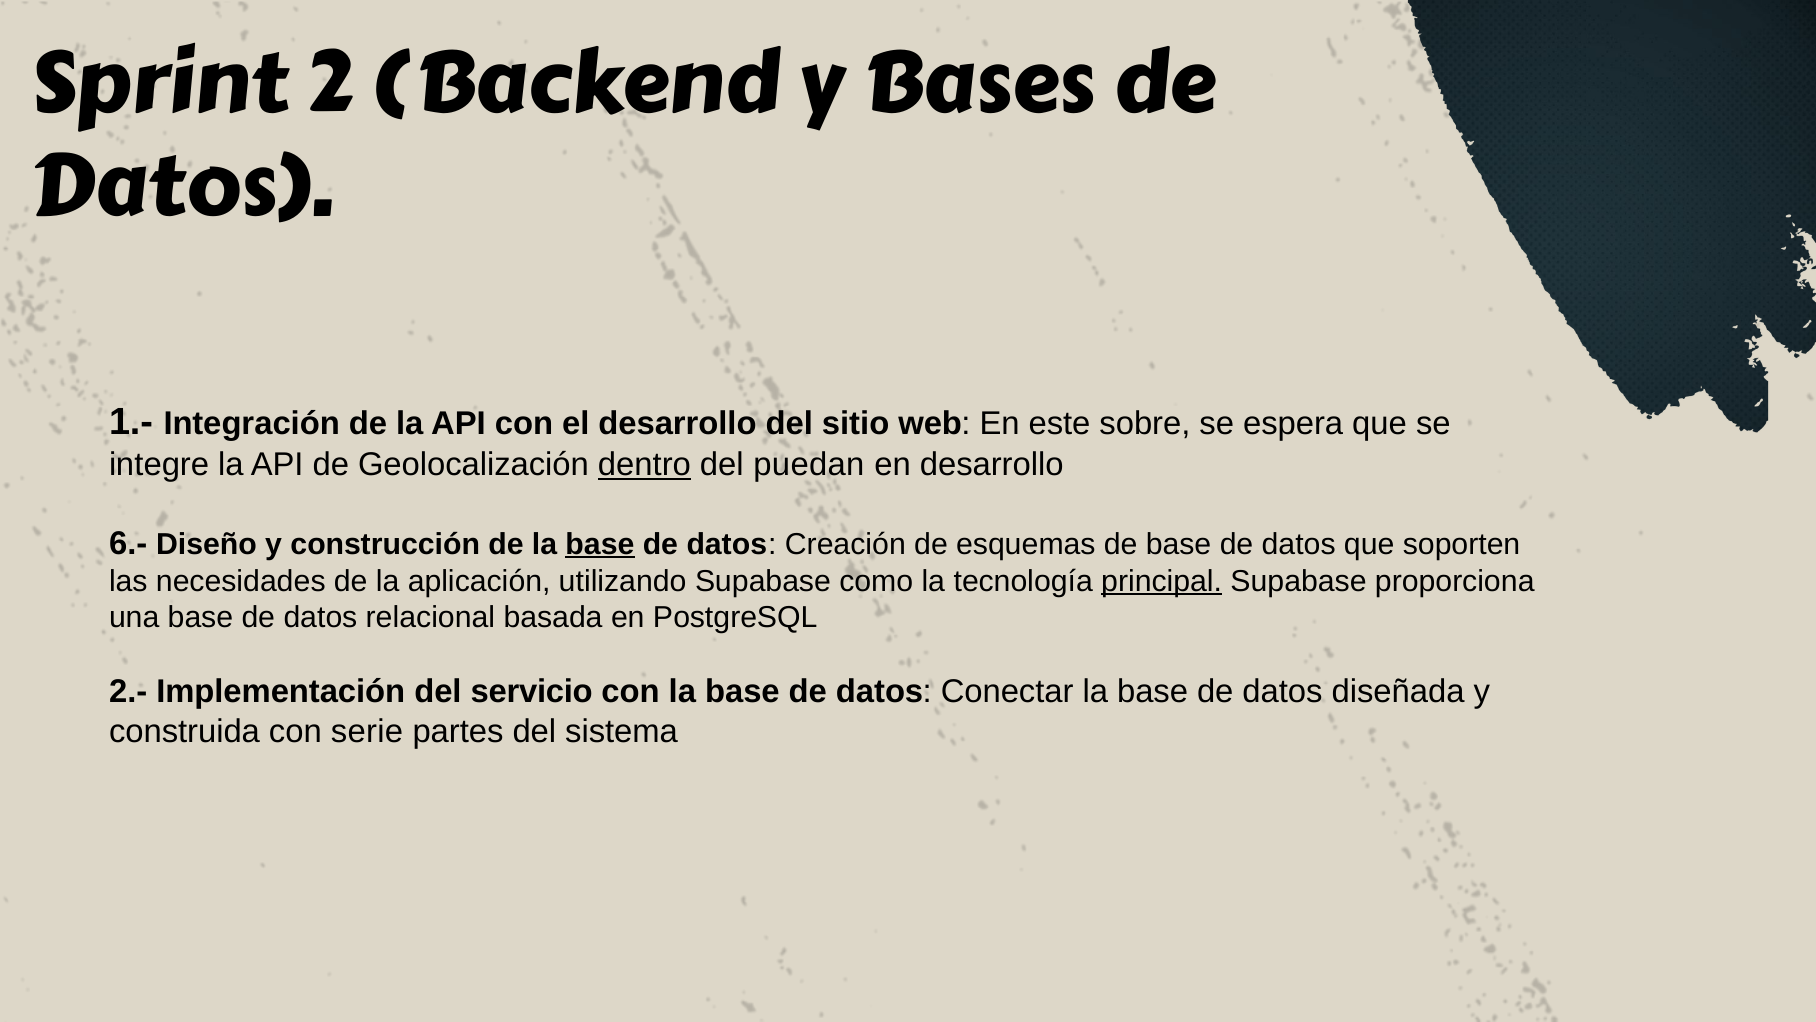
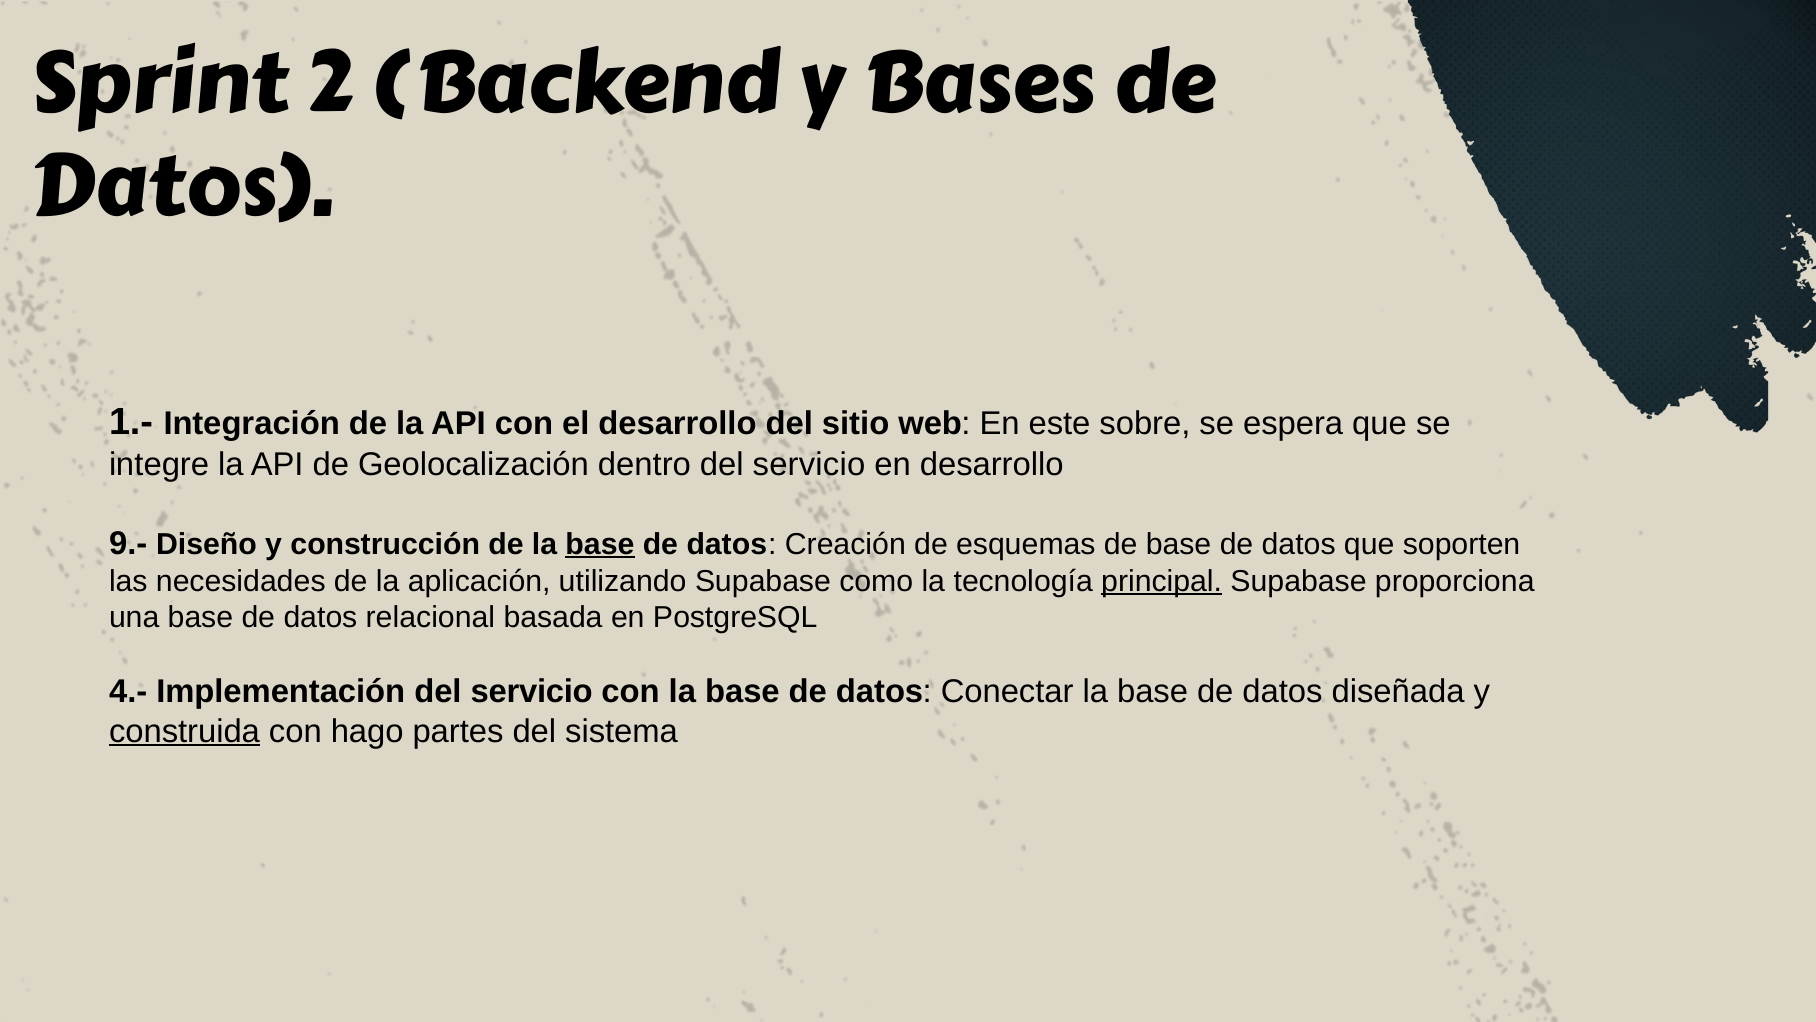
dentro underline: present -> none
puedan at (809, 464): puedan -> servicio
6.-: 6.- -> 9.-
2.-: 2.- -> 4.-
construida underline: none -> present
serie: serie -> hago
